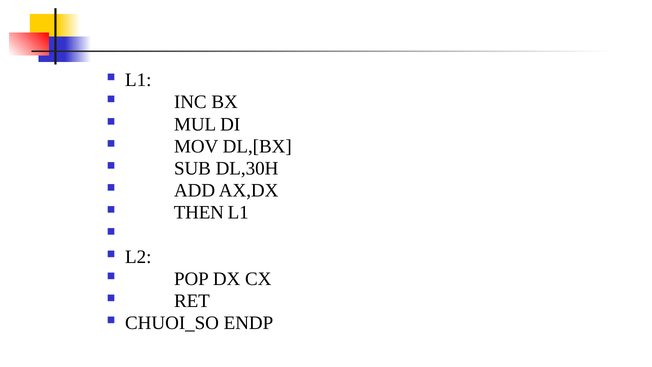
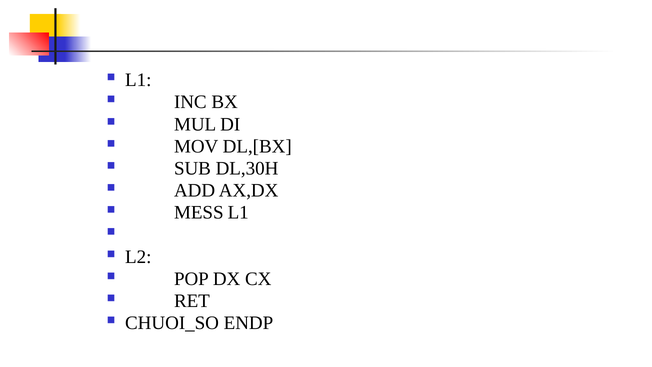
THEN: THEN -> MESS
